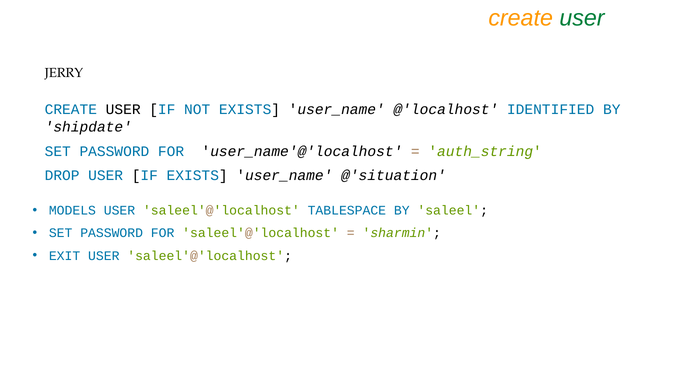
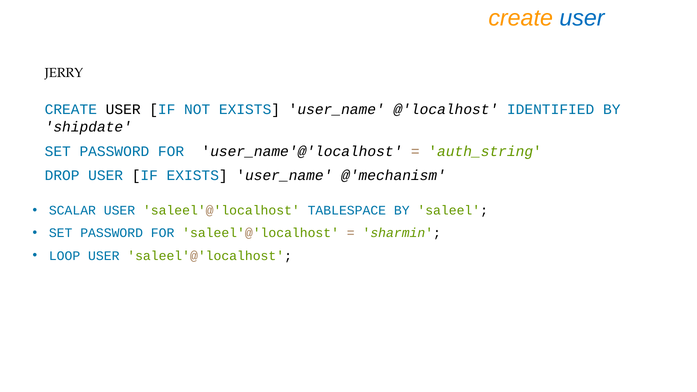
user at (582, 18) colour: green -> blue
@'situation: @'situation -> @'mechanism
MODELS: MODELS -> SCALAR
EXIT: EXIT -> LOOP
